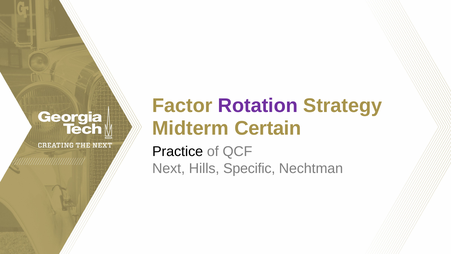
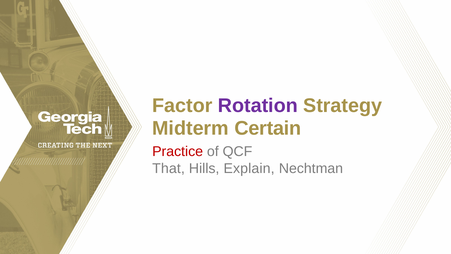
Practice colour: black -> red
Next: Next -> That
Specific: Specific -> Explain
